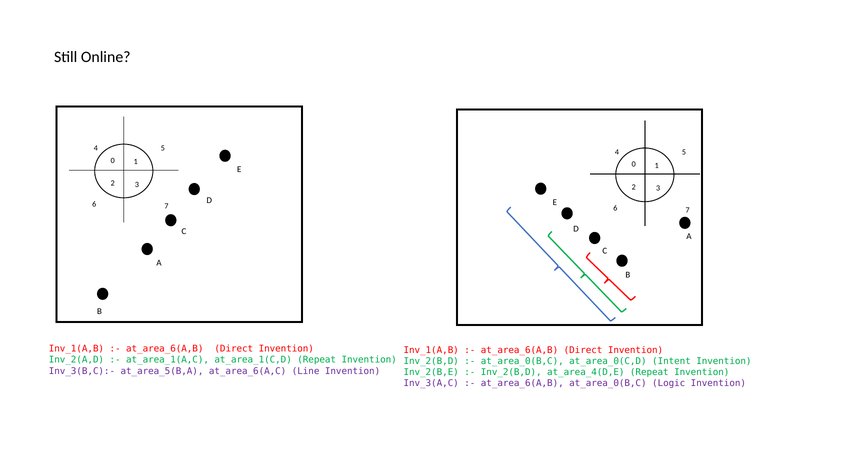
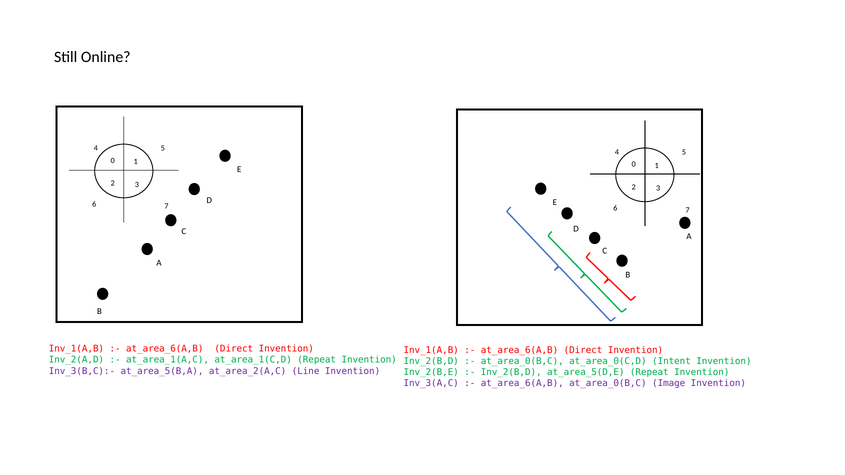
at_area_6(A,C: at_area_6(A,C -> at_area_2(A,C
at_area_4(D,E: at_area_4(D,E -> at_area_5(D,E
Logic: Logic -> Image
